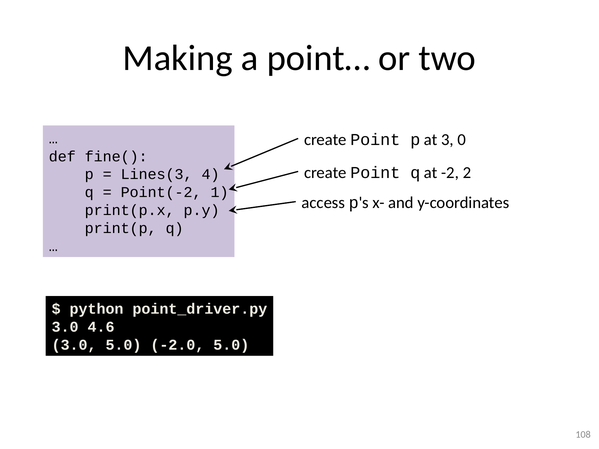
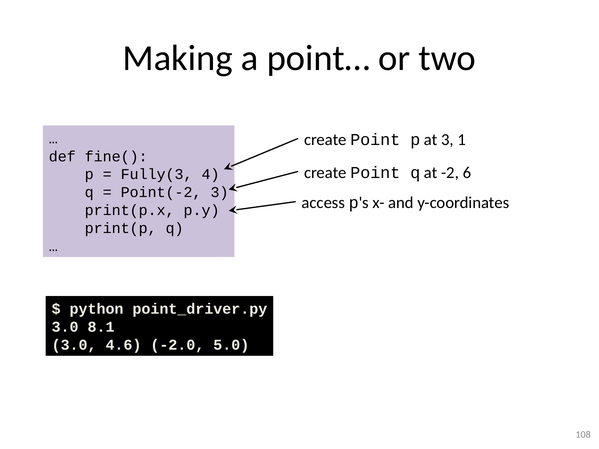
0: 0 -> 1
2: 2 -> 6
Lines(3: Lines(3 -> Fully(3
Point(-2 1: 1 -> 3
4.6: 4.6 -> 8.1
3.0 5.0: 5.0 -> 4.6
